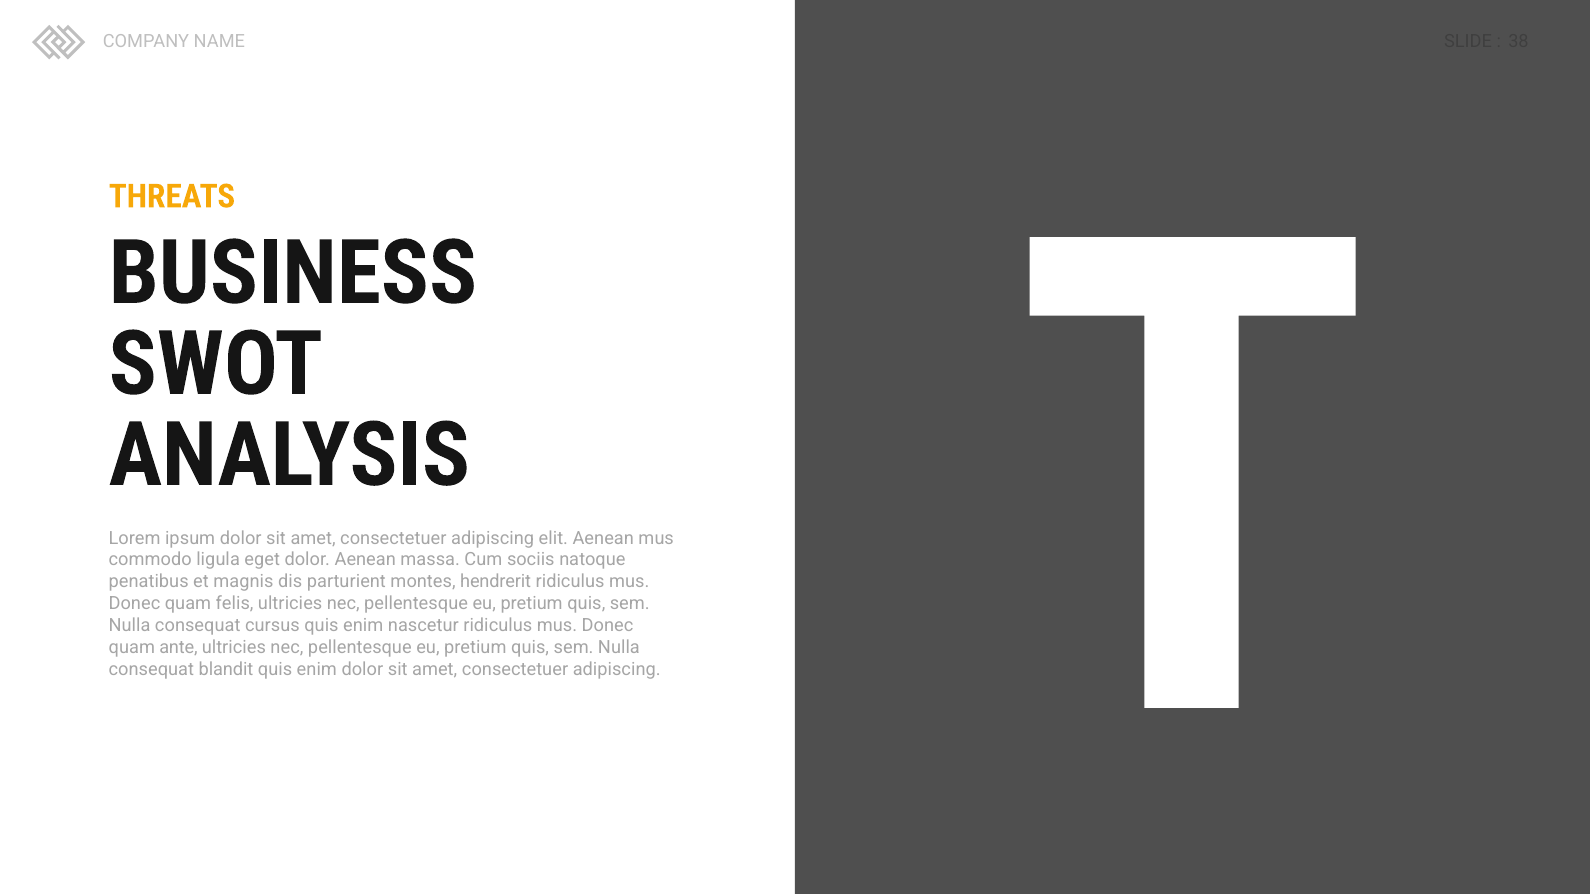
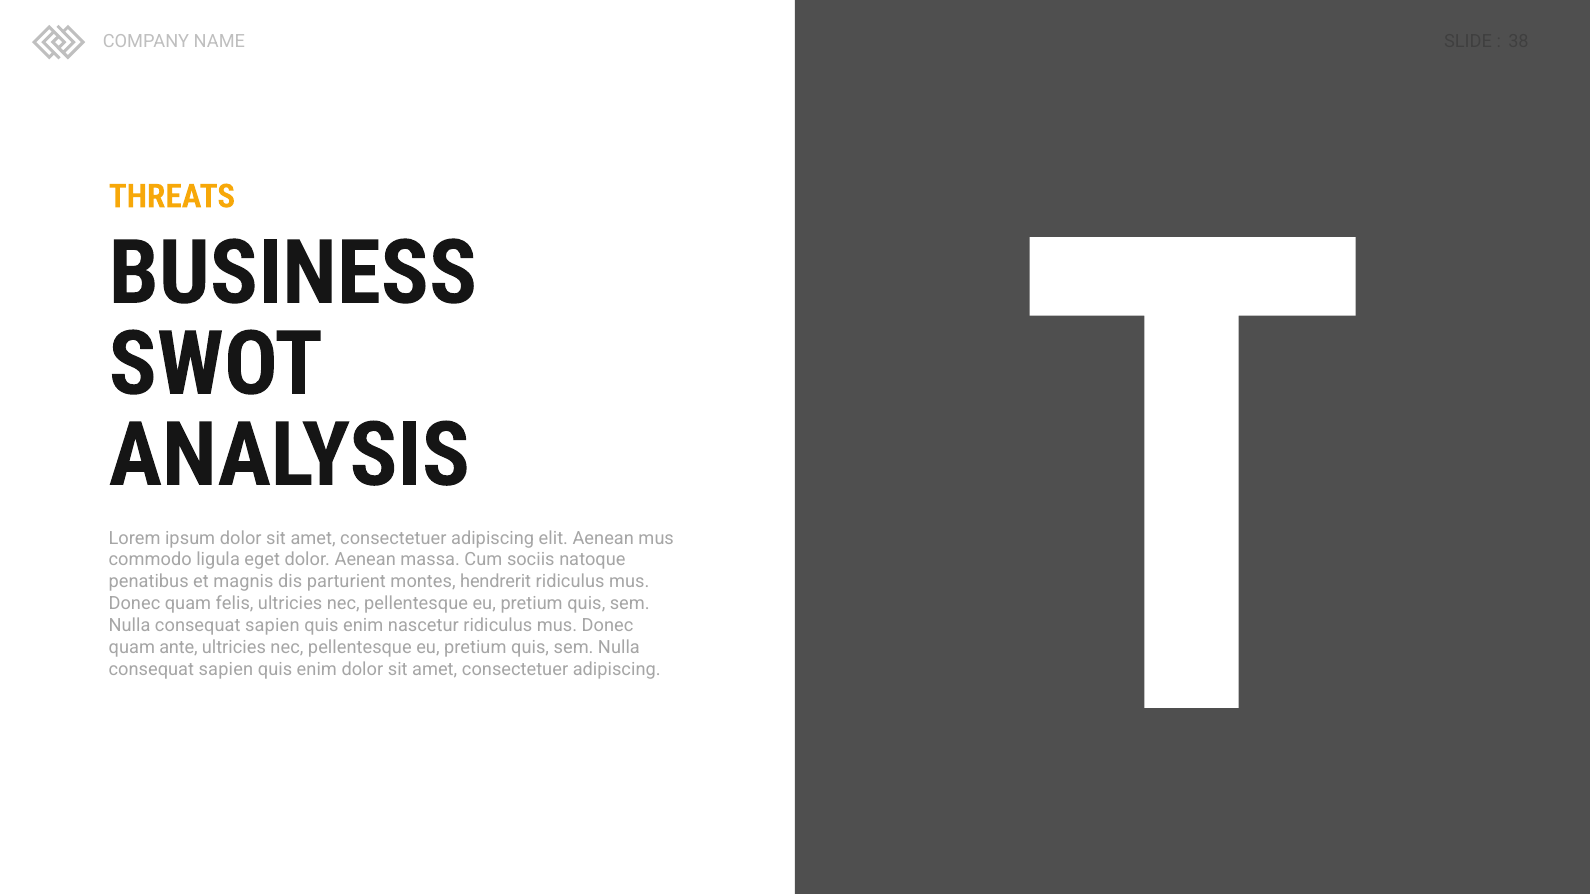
cursus at (272, 626): cursus -> sapien
blandit at (226, 670): blandit -> sapien
